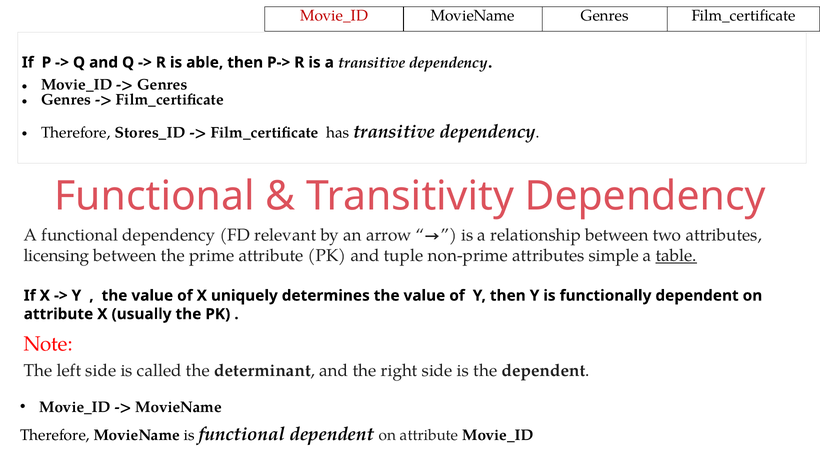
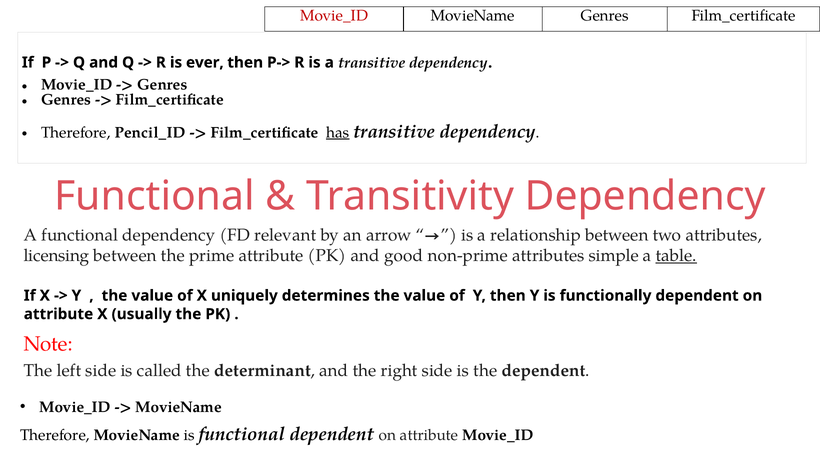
able: able -> ever
Stores_ID: Stores_ID -> Pencil_ID
has underline: none -> present
tuple: tuple -> good
